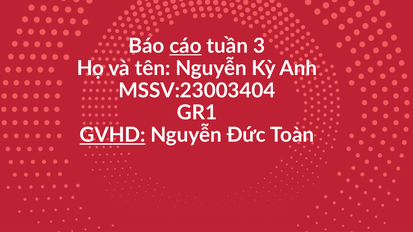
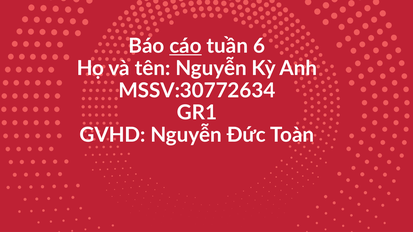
3: 3 -> 6
MSSV:23003404: MSSV:23003404 -> MSSV:30772634
GVHD underline: present -> none
